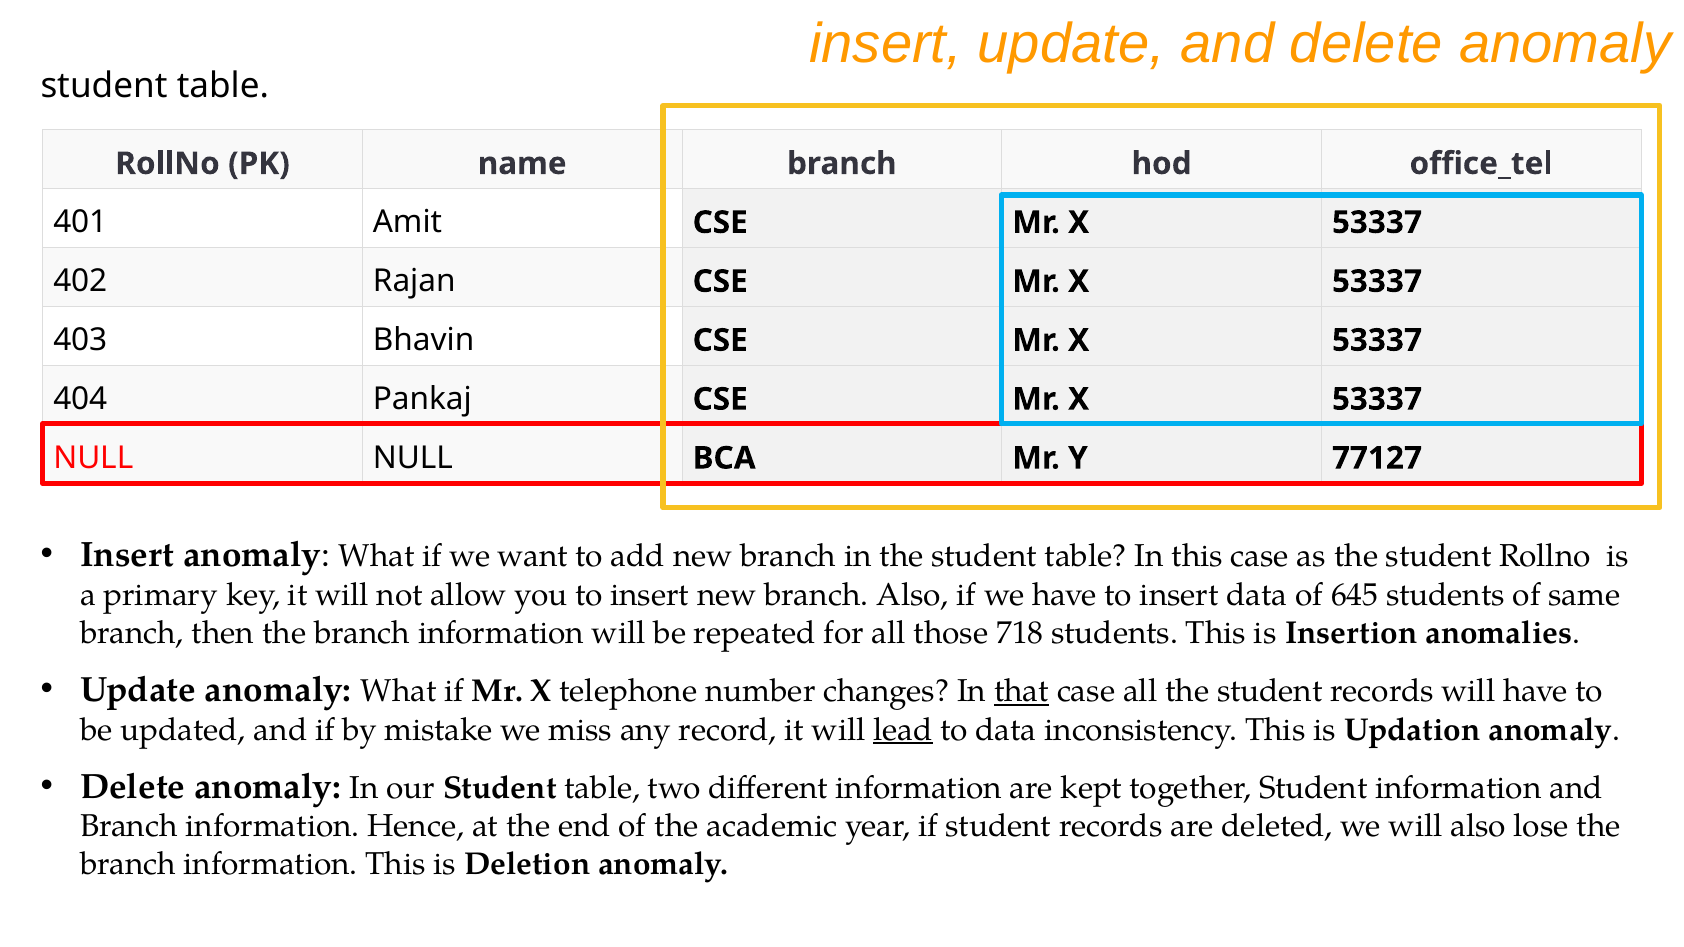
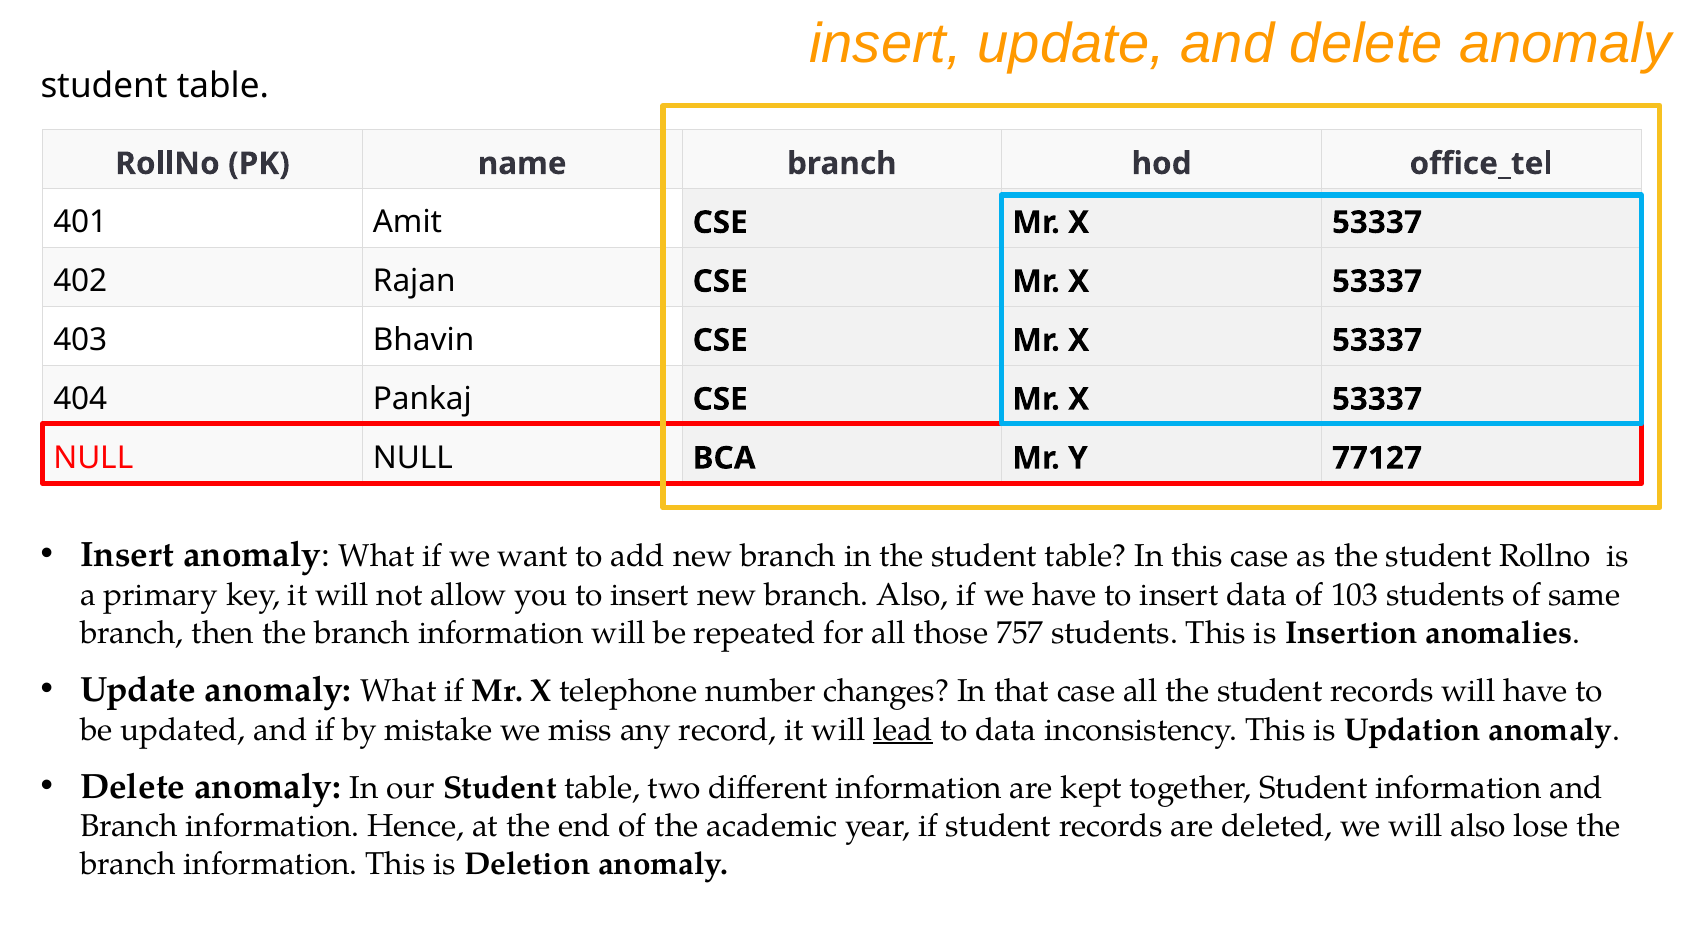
645: 645 -> 103
718: 718 -> 757
that underline: present -> none
